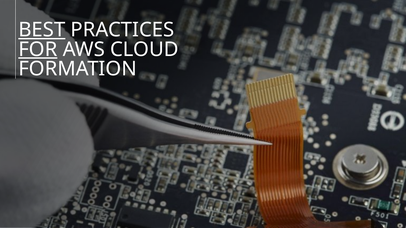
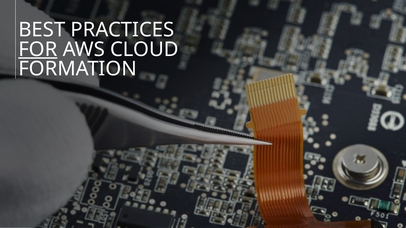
BEST underline: present -> none
